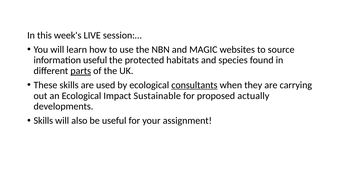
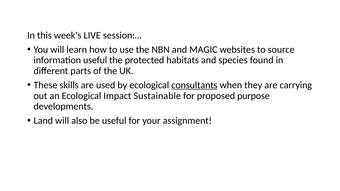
parts underline: present -> none
actually: actually -> purpose
Skills at (43, 121): Skills -> Land
